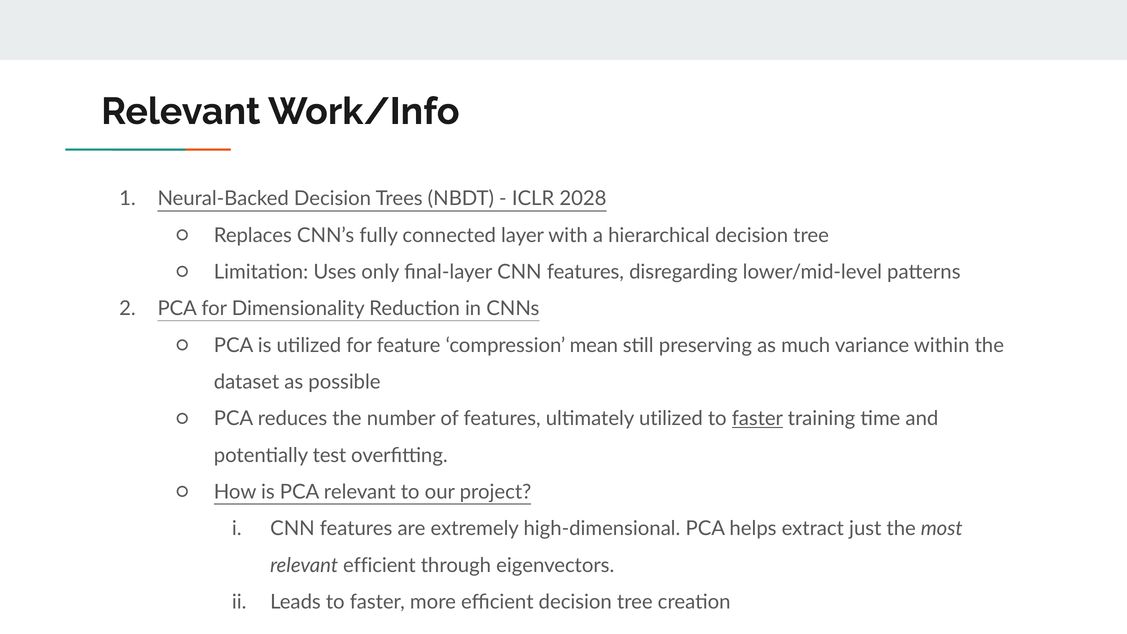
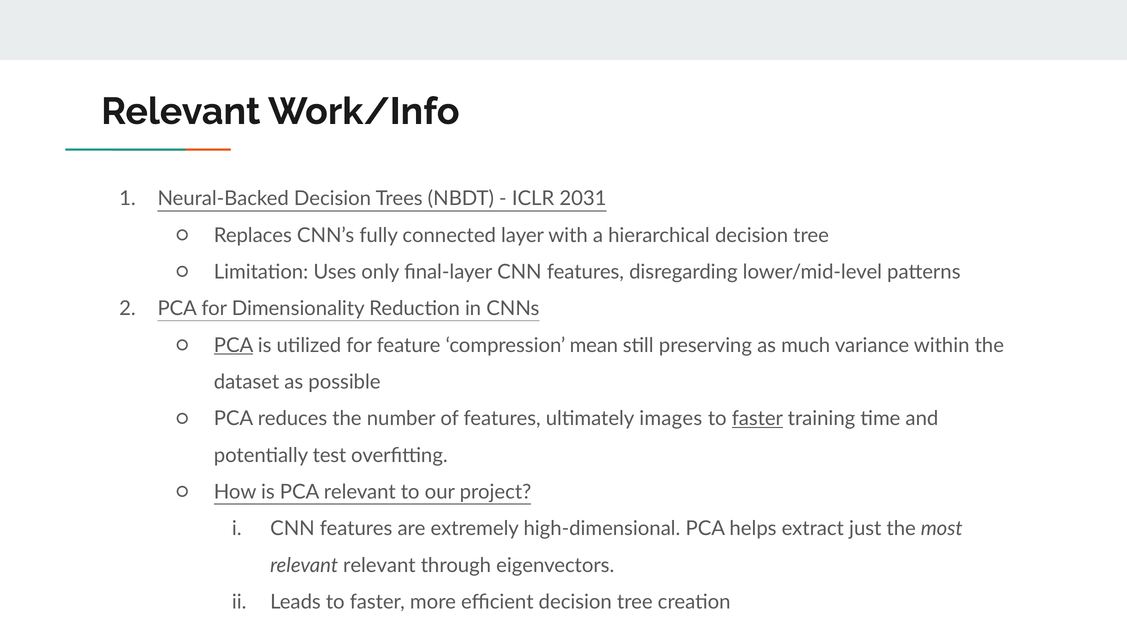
2028: 2028 -> 2031
PCA at (234, 345) underline: none -> present
ultimately utilized: utilized -> images
relevant efficient: efficient -> relevant
